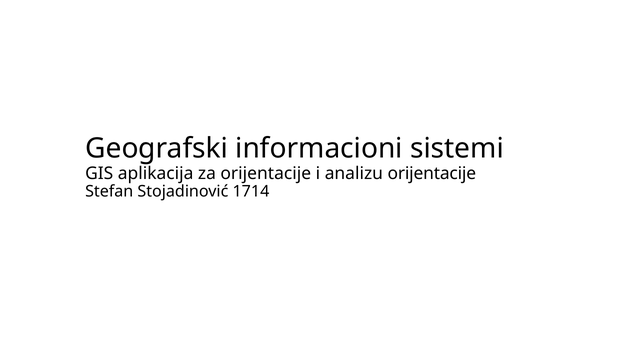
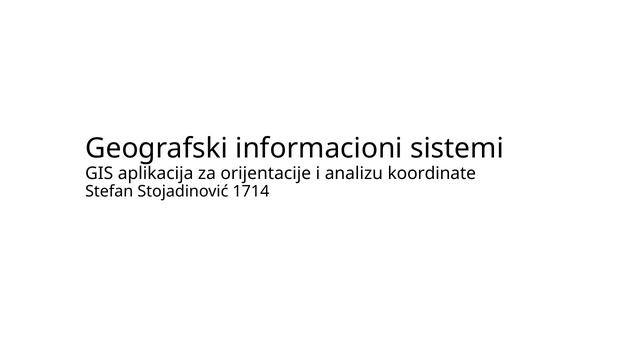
analizu orijentacije: orijentacije -> koordinate
